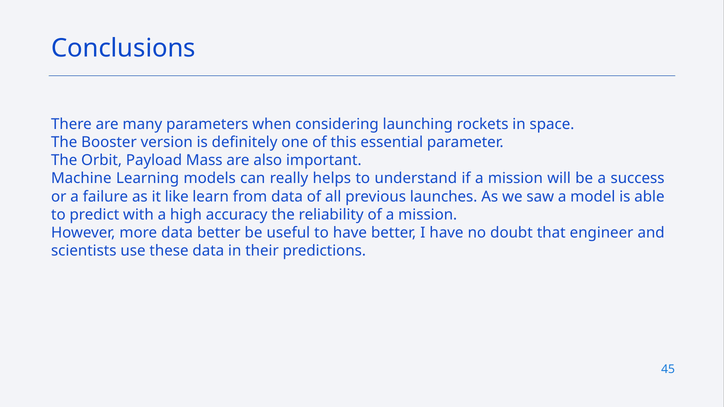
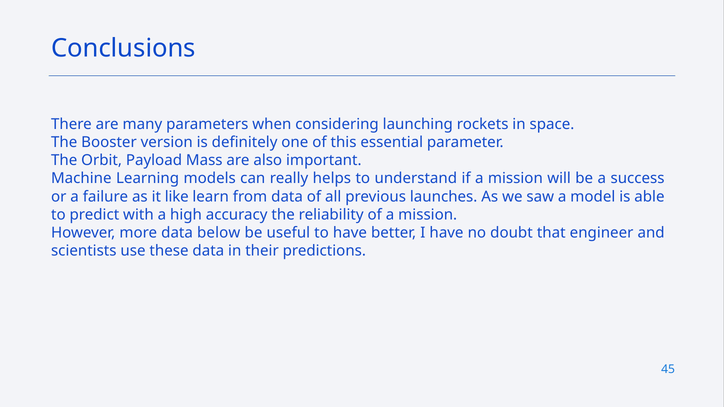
data better: better -> below
